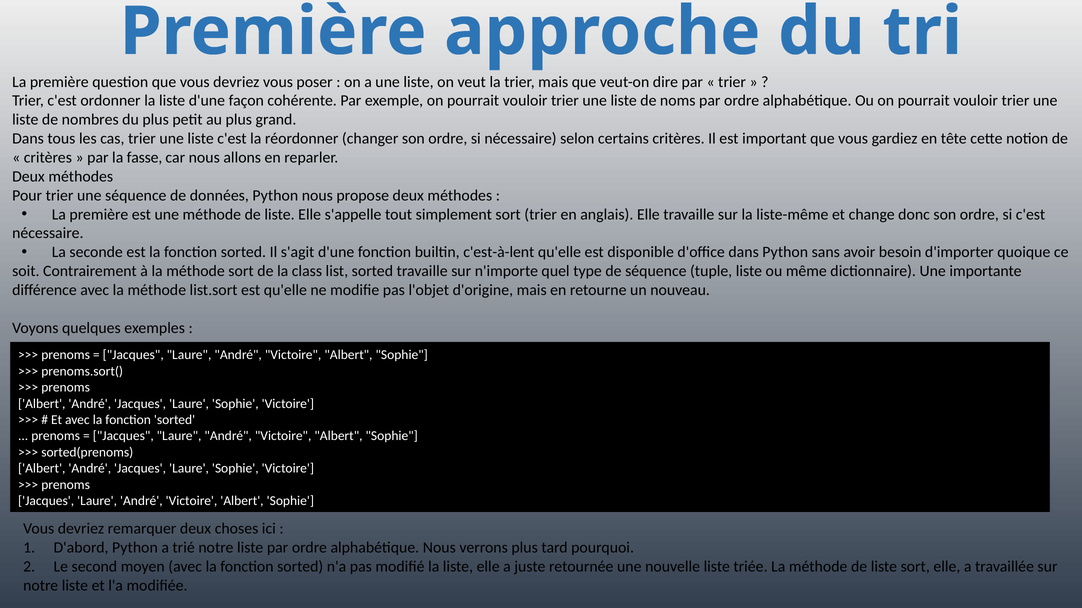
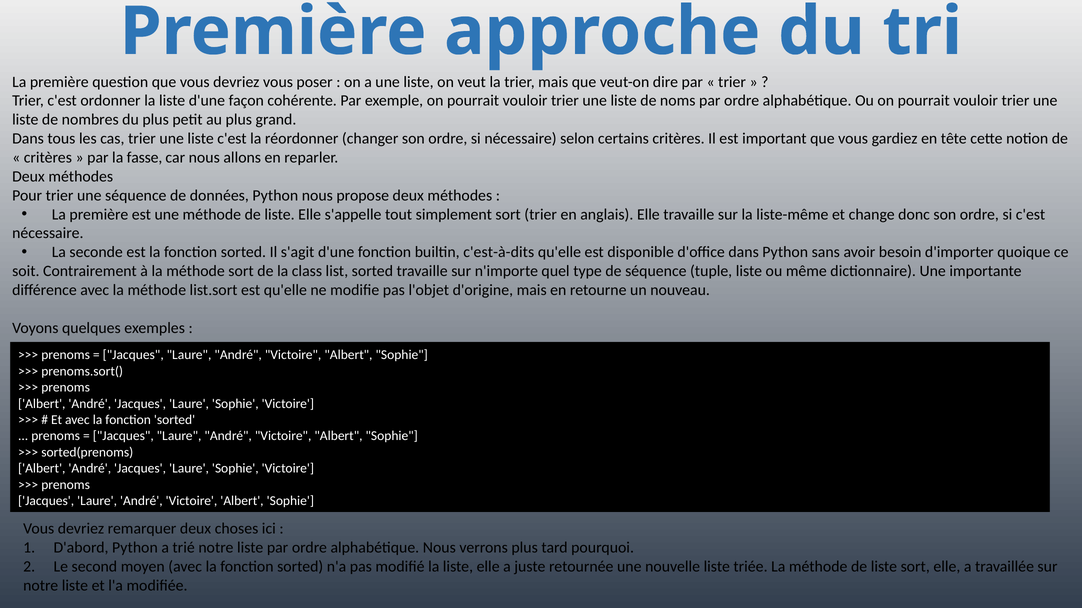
c'est-à-lent: c'est-à-lent -> c'est-à-dits
